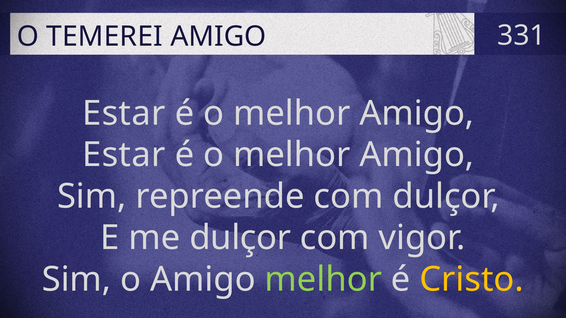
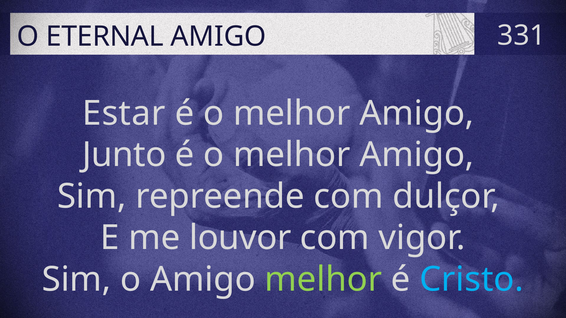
TEMEREI: TEMEREI -> ETERNAL
Estar at (124, 155): Estar -> Junto
me dulçor: dulçor -> louvor
Cristo colour: yellow -> light blue
